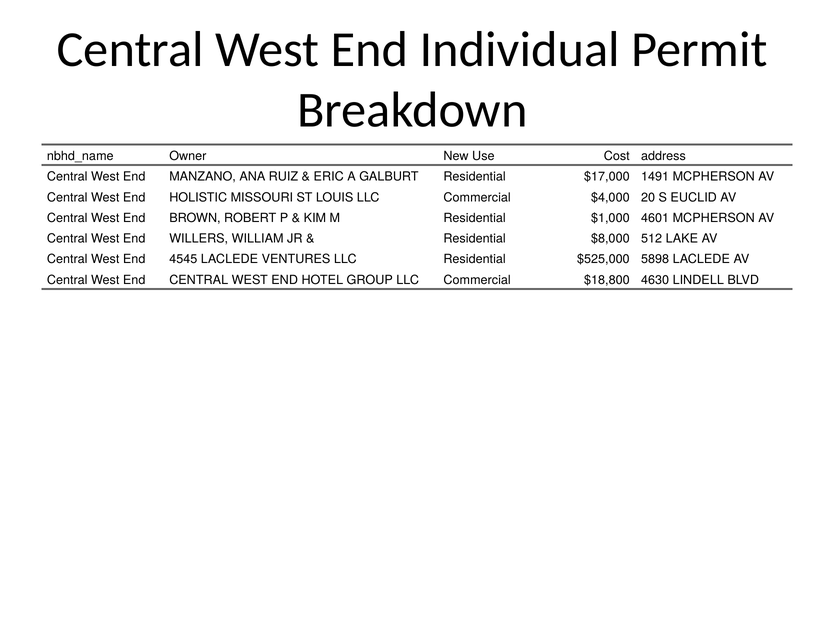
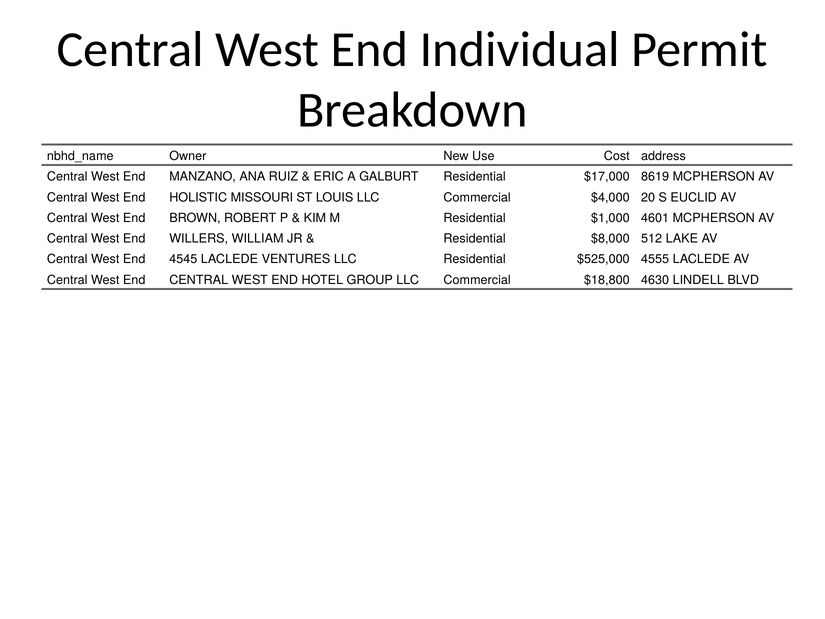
1491: 1491 -> 8619
5898: 5898 -> 4555
